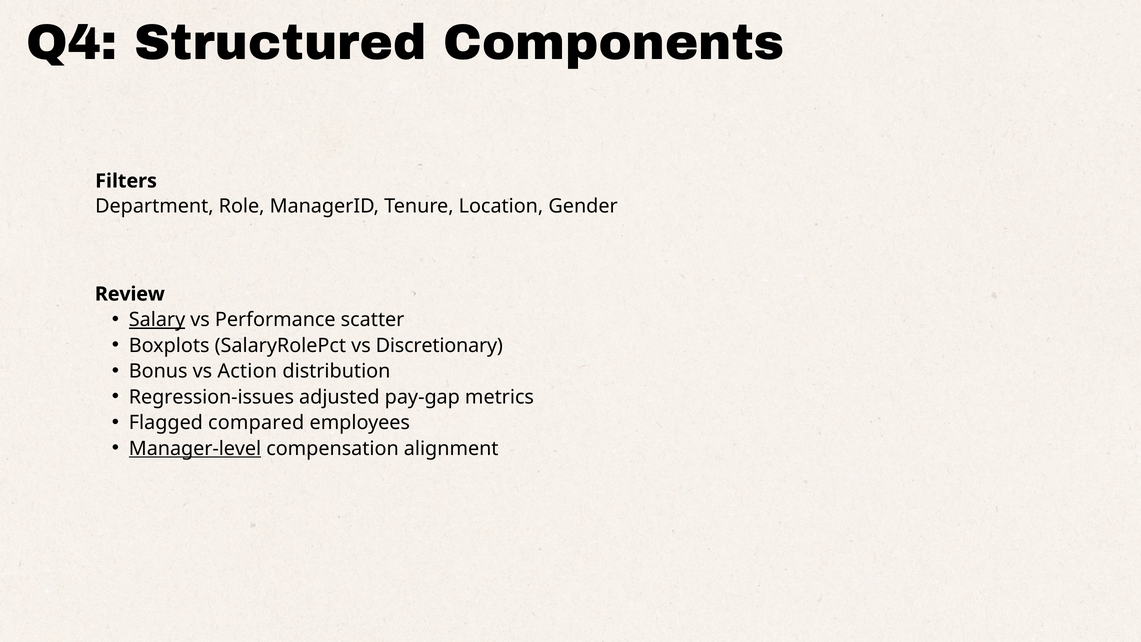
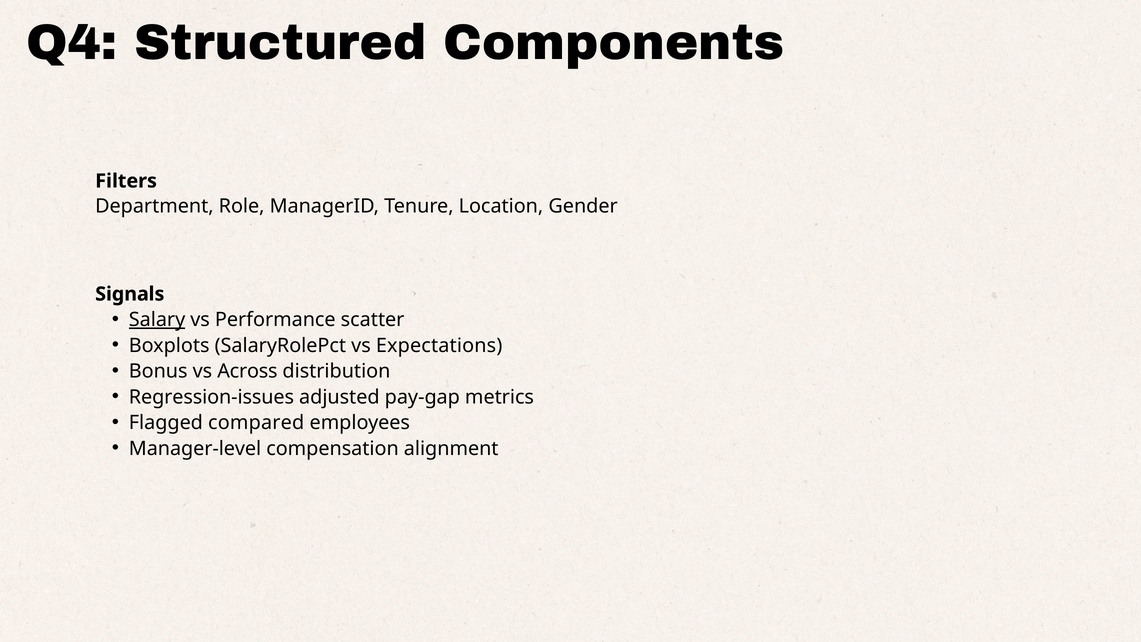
Review: Review -> Signals
Discretionary: Discretionary -> Expectations
Action: Action -> Across
Manager-level underline: present -> none
